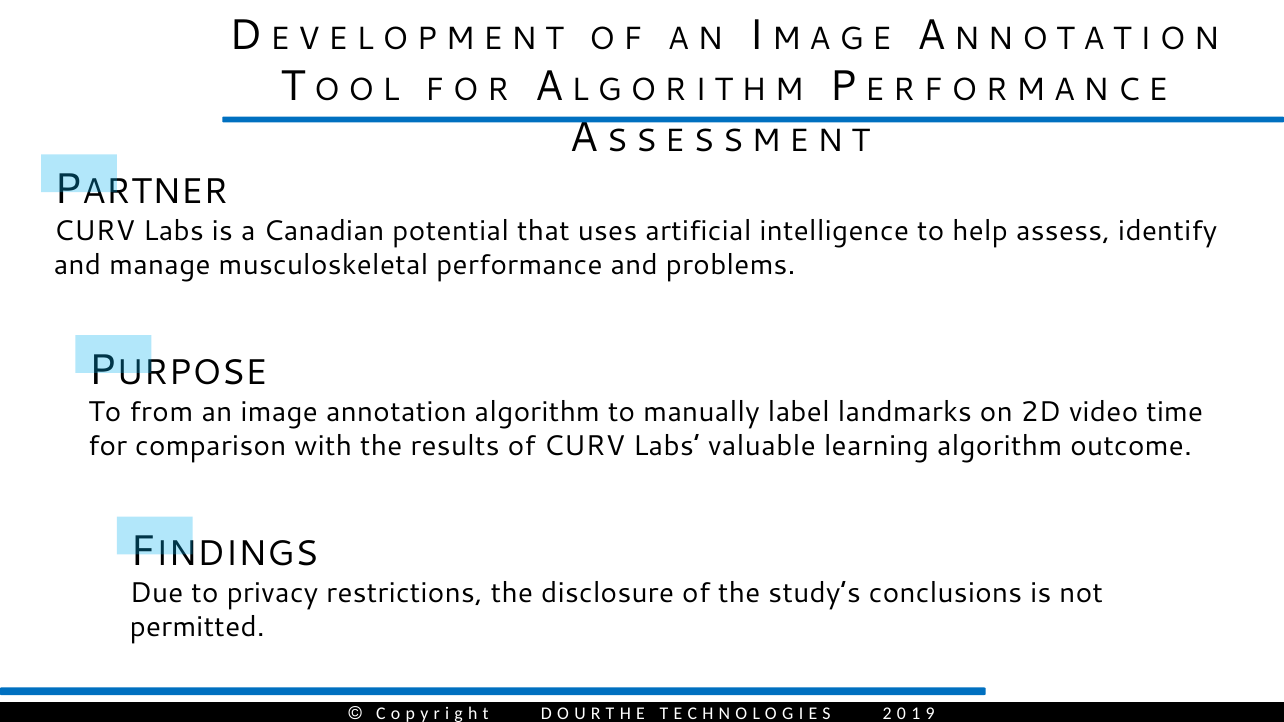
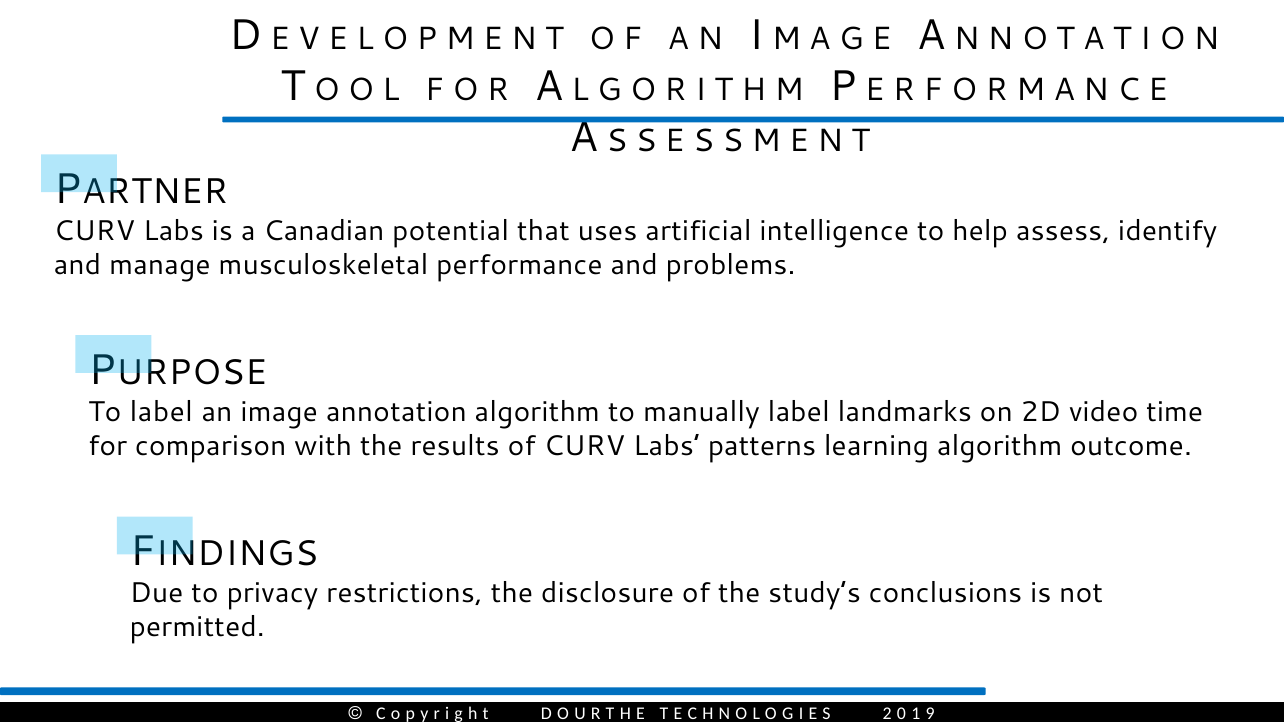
To from: from -> label
valuable: valuable -> patterns
